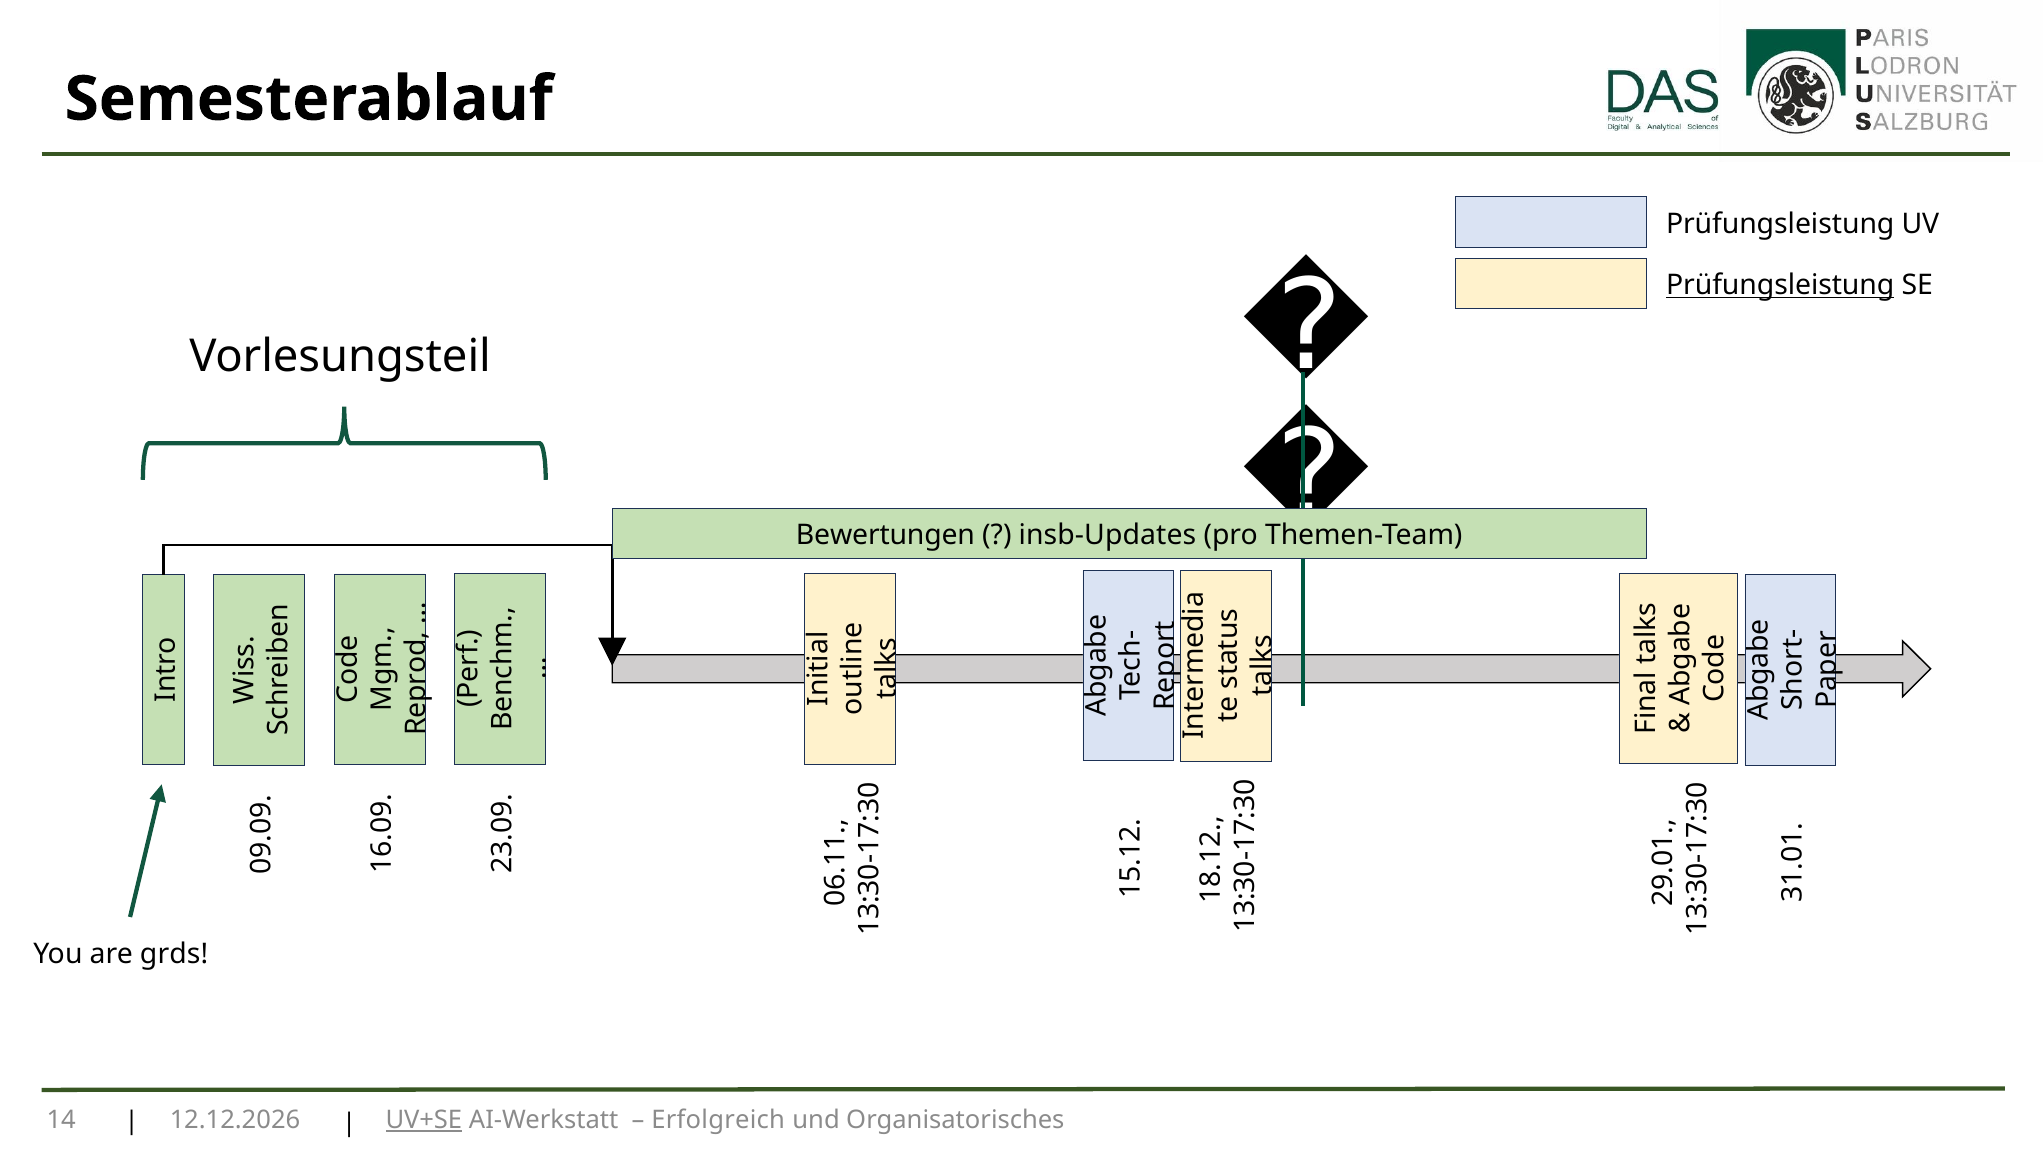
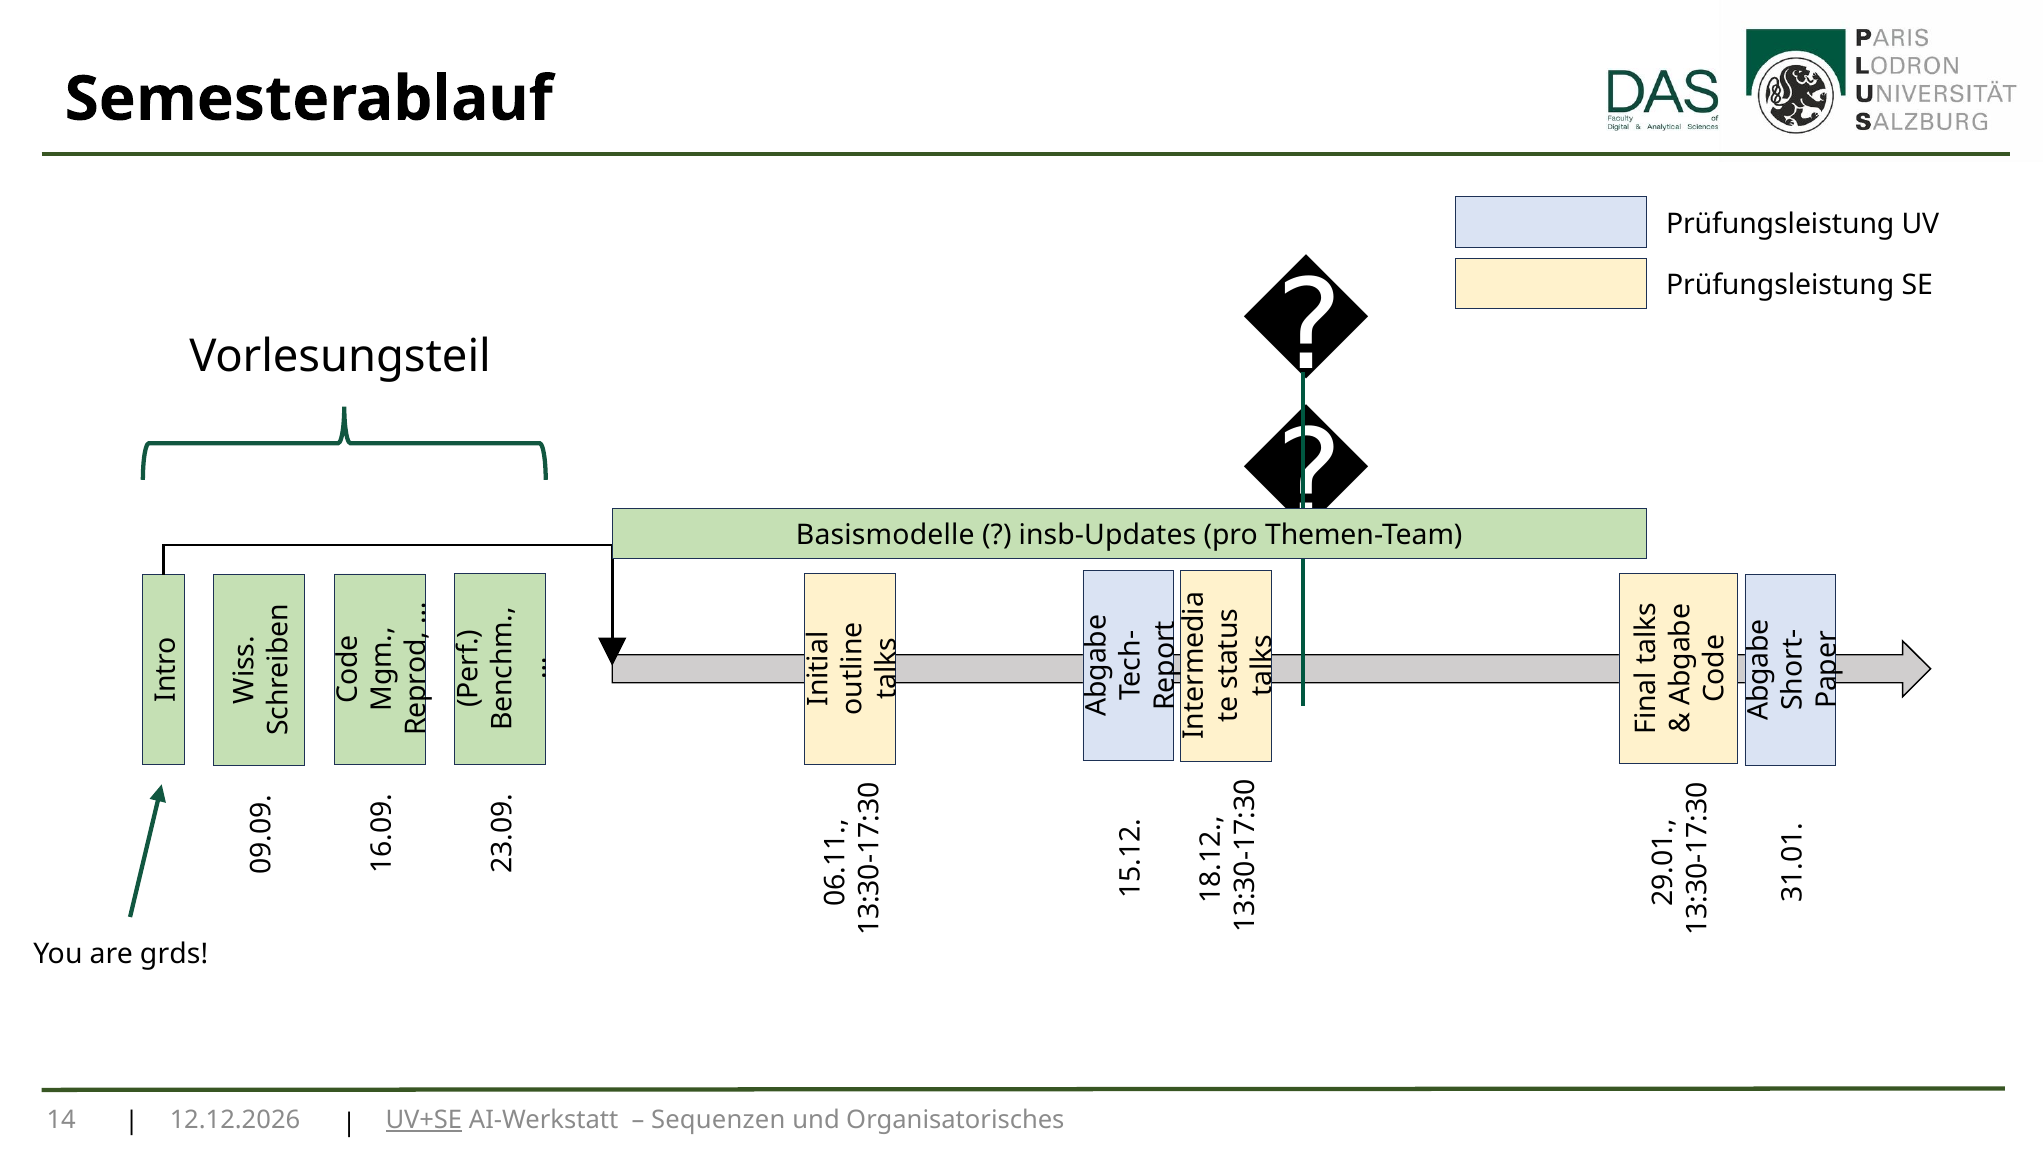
Prüfungsleistung at (1780, 285) underline: present -> none
Bewertungen: Bewertungen -> Basismodelle
Erfolgreich: Erfolgreich -> Sequenzen
